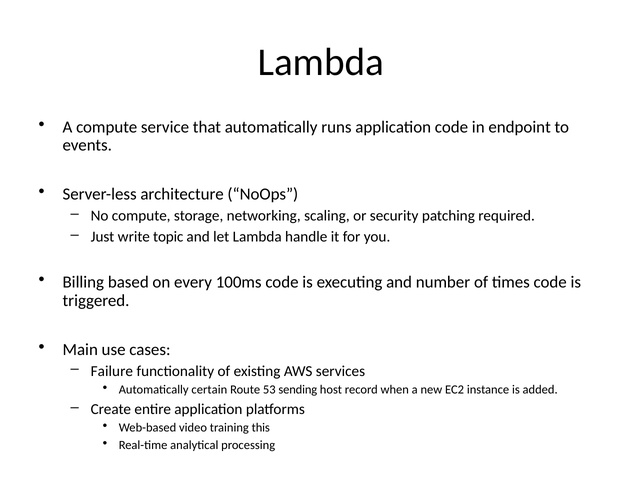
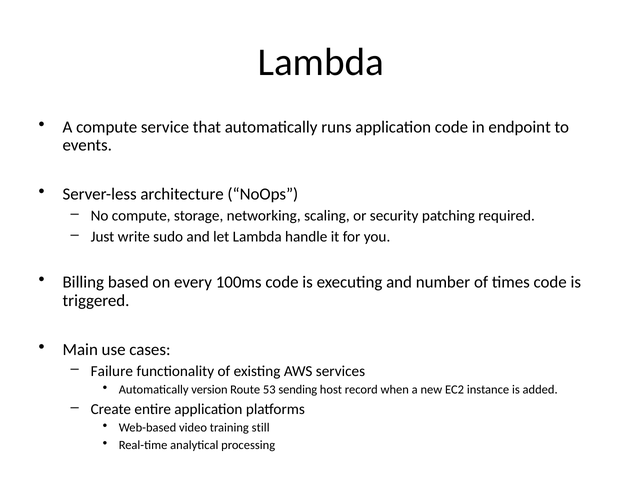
topic: topic -> sudo
certain: certain -> version
this: this -> still
